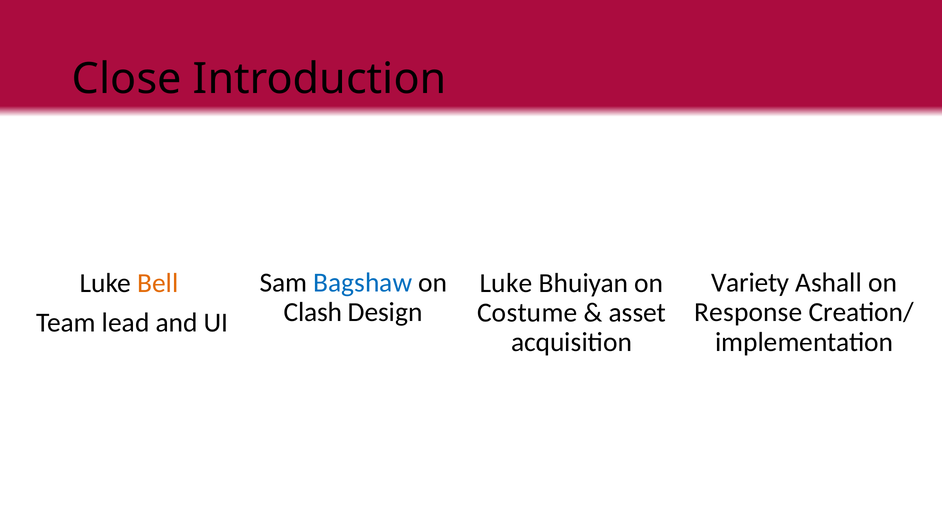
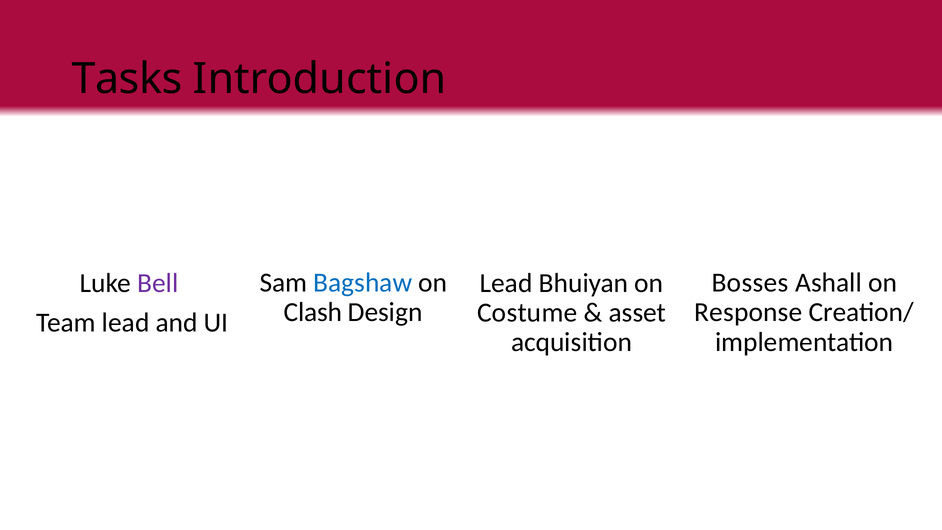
Close: Close -> Tasks
Variety: Variety -> Bosses
Bell colour: orange -> purple
Luke at (506, 283): Luke -> Lead
